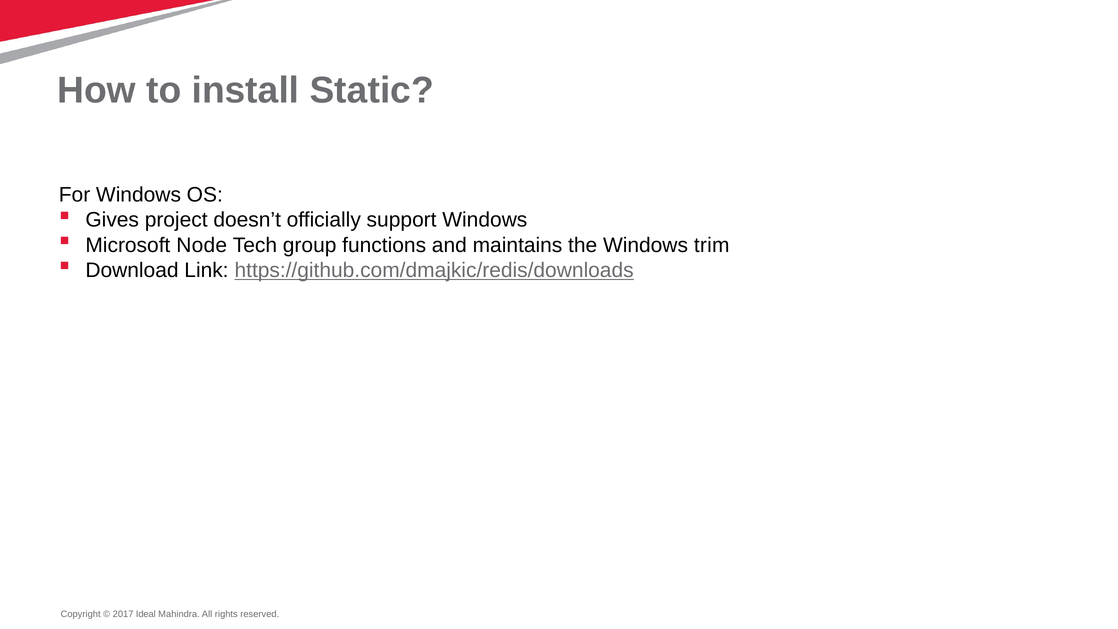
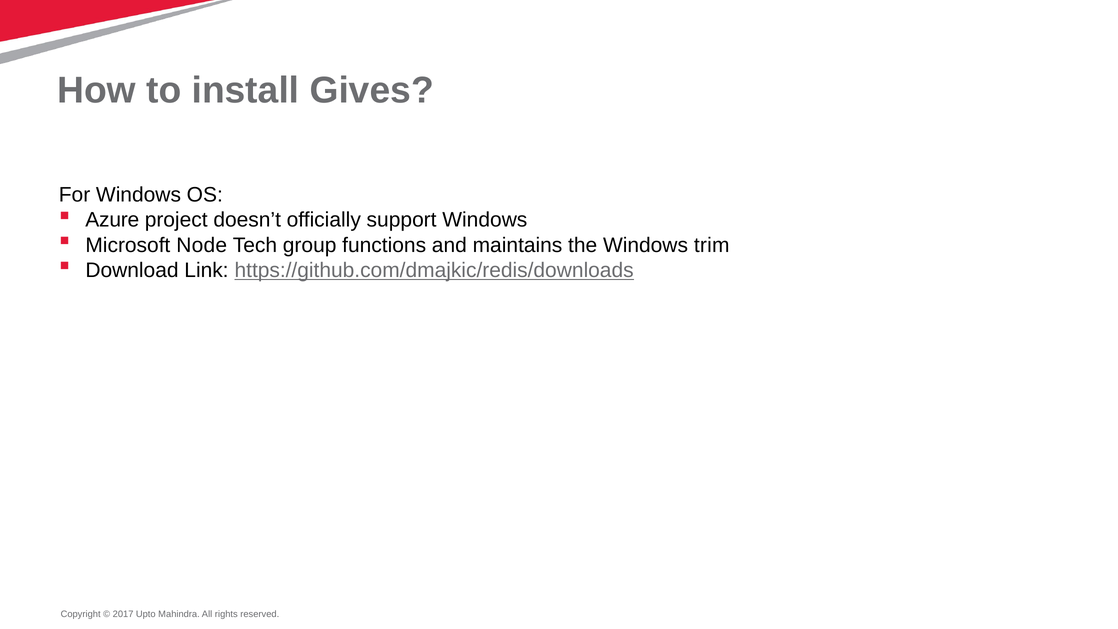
Static: Static -> Gives
Gives: Gives -> Azure
Ideal: Ideal -> Upto
